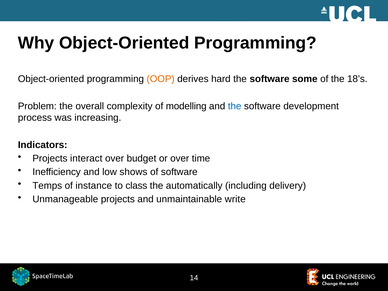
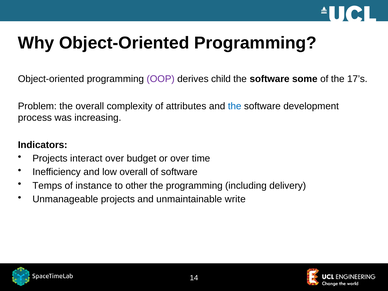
OOP colour: orange -> purple
hard: hard -> child
18’s: 18’s -> 17’s
modelling: modelling -> attributes
low shows: shows -> overall
class: class -> other
the automatically: automatically -> programming
